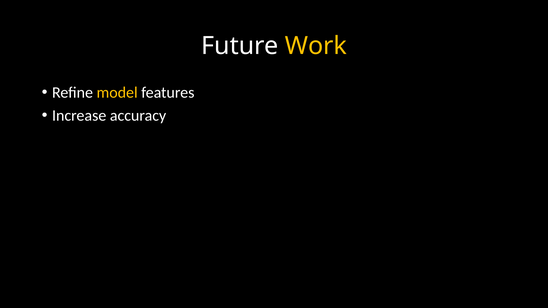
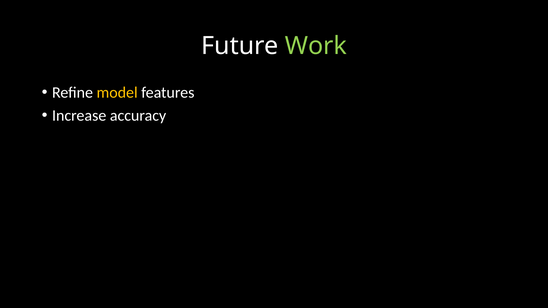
Work colour: yellow -> light green
